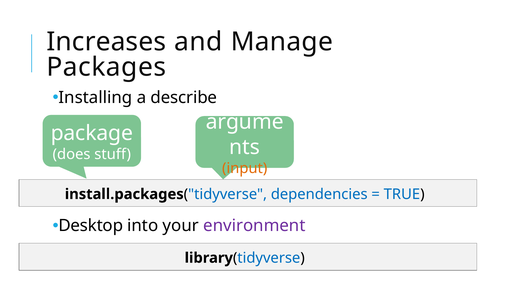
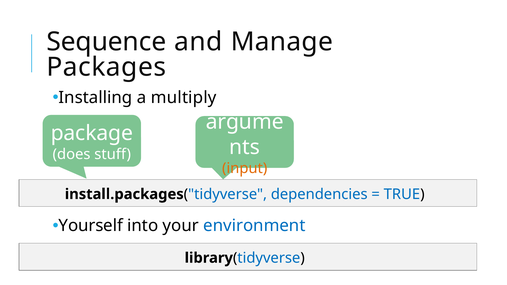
Increases: Increases -> Sequence
describe: describe -> multiply
Desktop: Desktop -> Yourself
environment colour: purple -> blue
